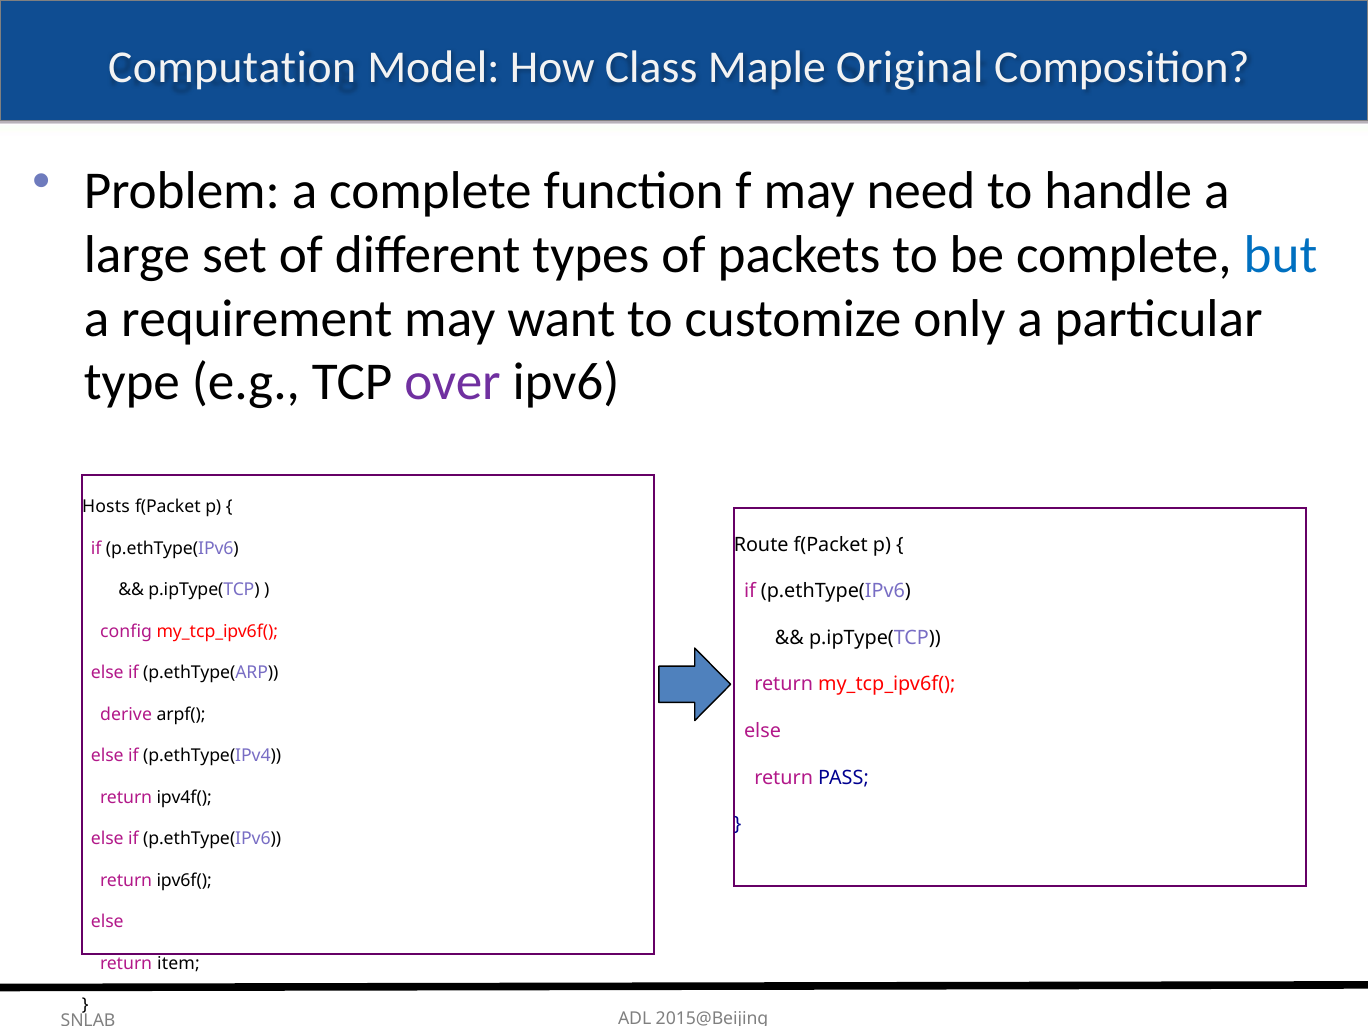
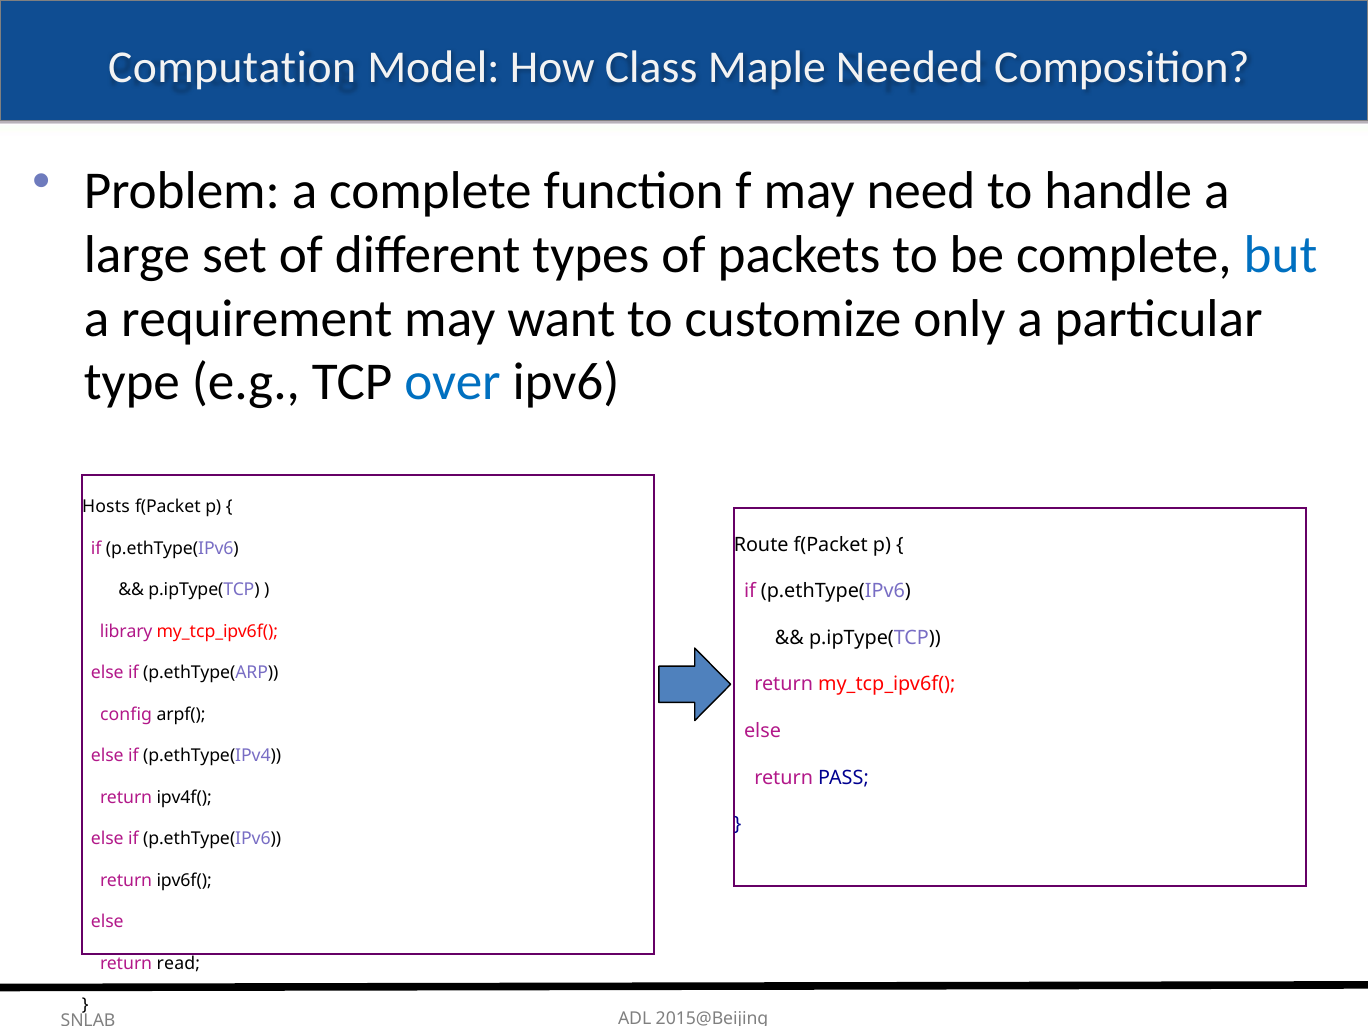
Original: Original -> Needed
over colour: purple -> blue
config: config -> library
derive: derive -> config
item: item -> read
